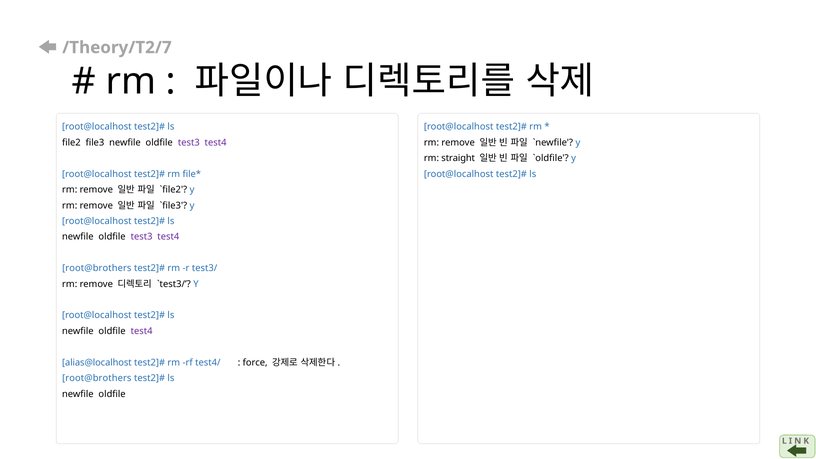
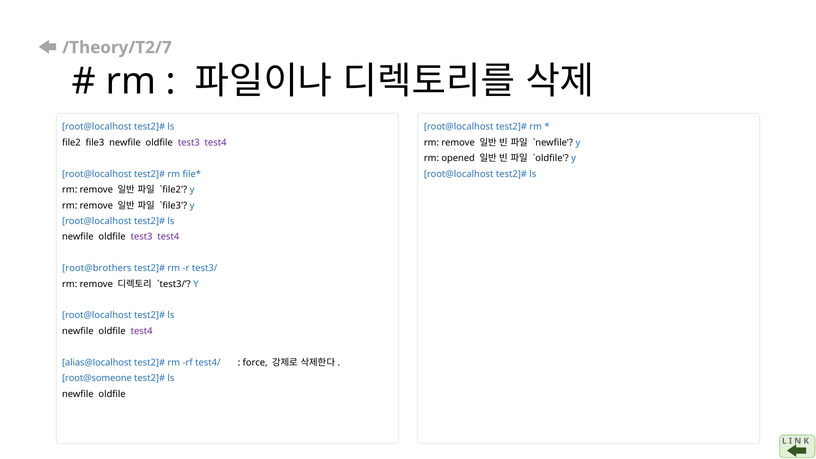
straight: straight -> opened
root@brothers at (97, 378): root@brothers -> root@someone
